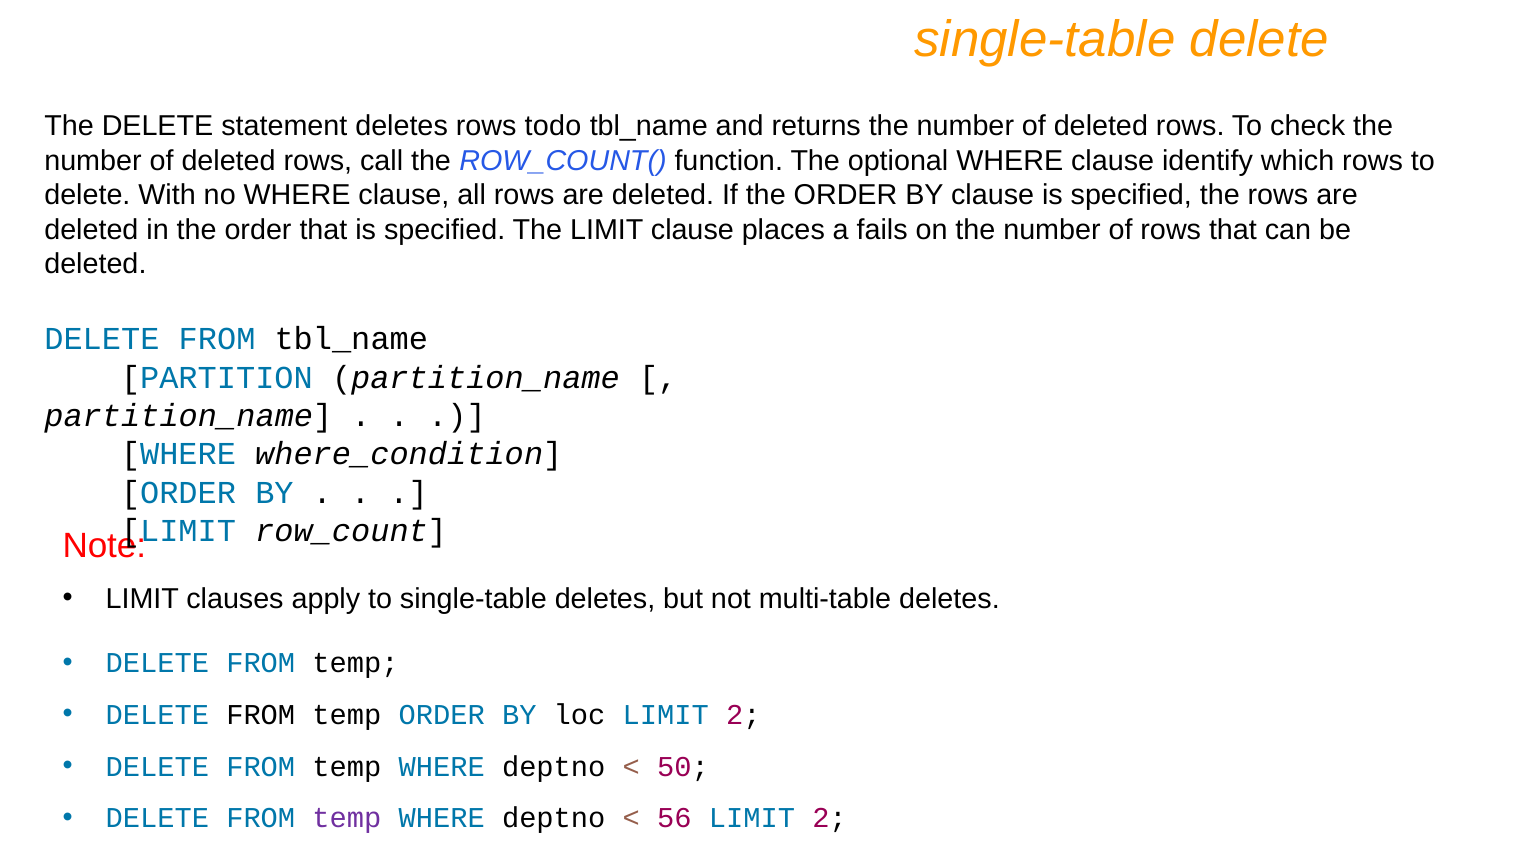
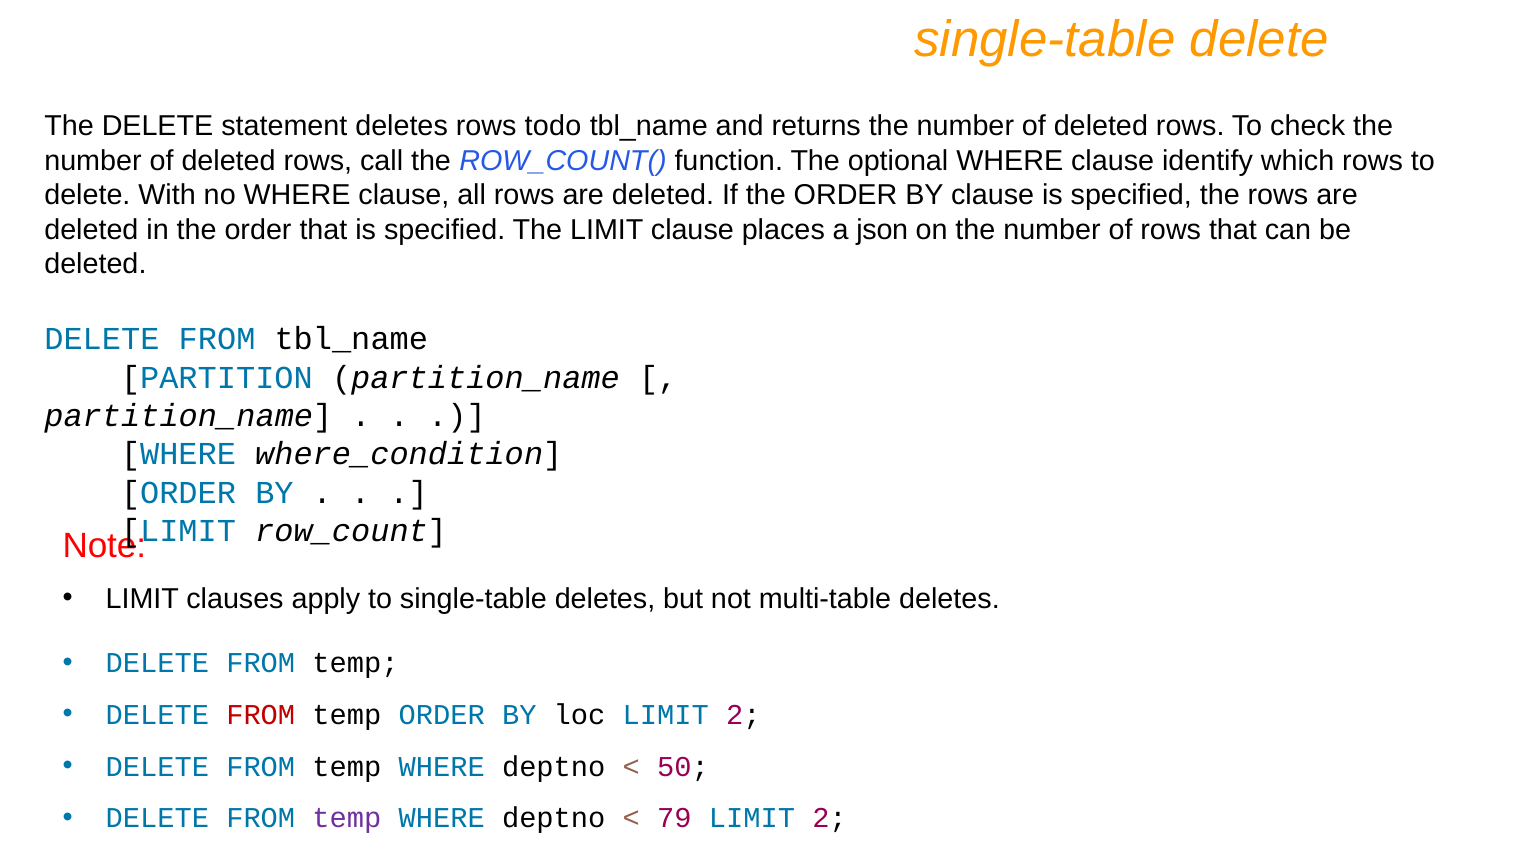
fails: fails -> json
FROM at (261, 715) colour: black -> red
56: 56 -> 79
